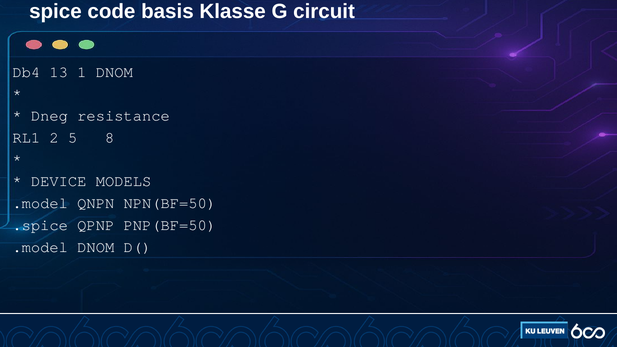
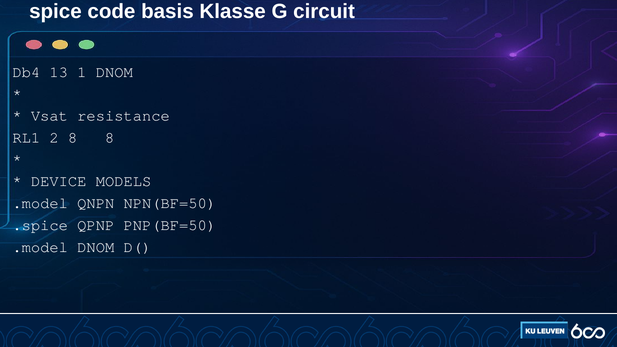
Dneg: Dneg -> Vsat
2 5: 5 -> 8
